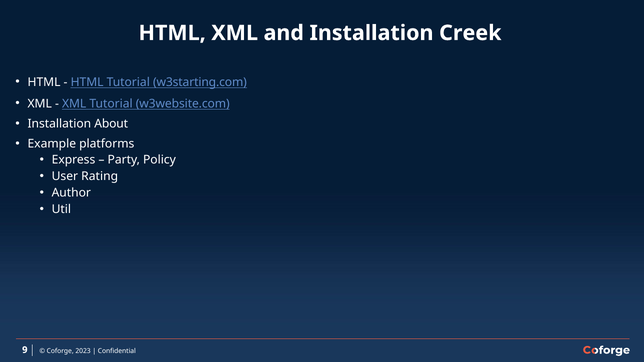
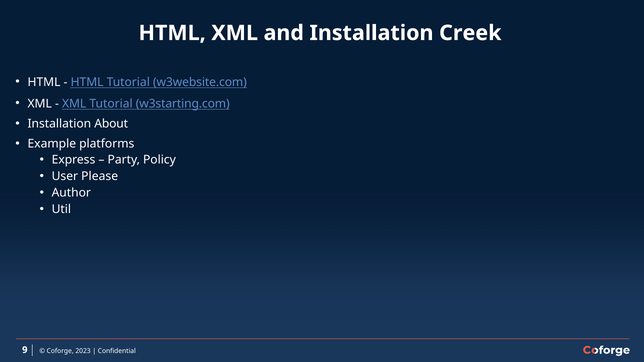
w3starting.com: w3starting.com -> w3website.com
w3website.com: w3website.com -> w3starting.com
Rating: Rating -> Please
